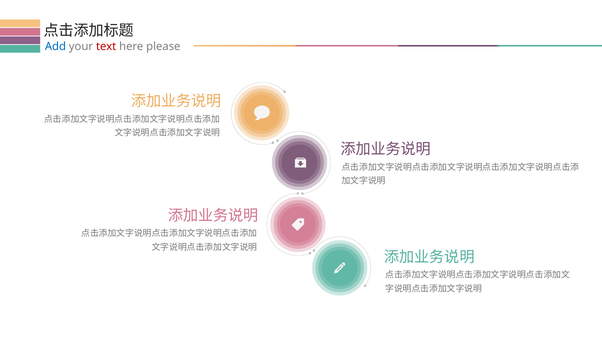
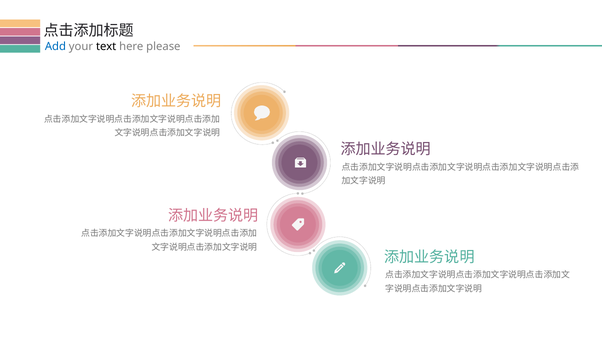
text colour: red -> black
